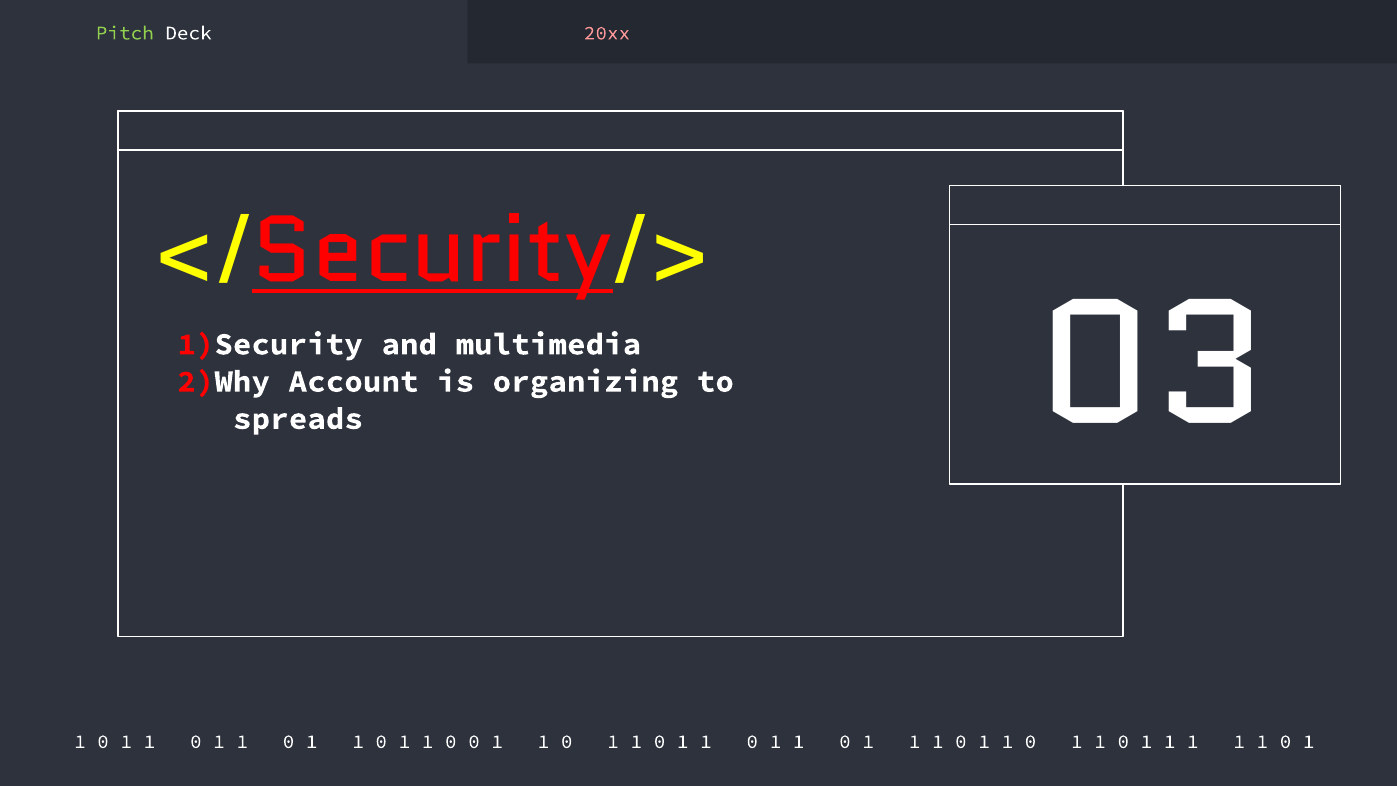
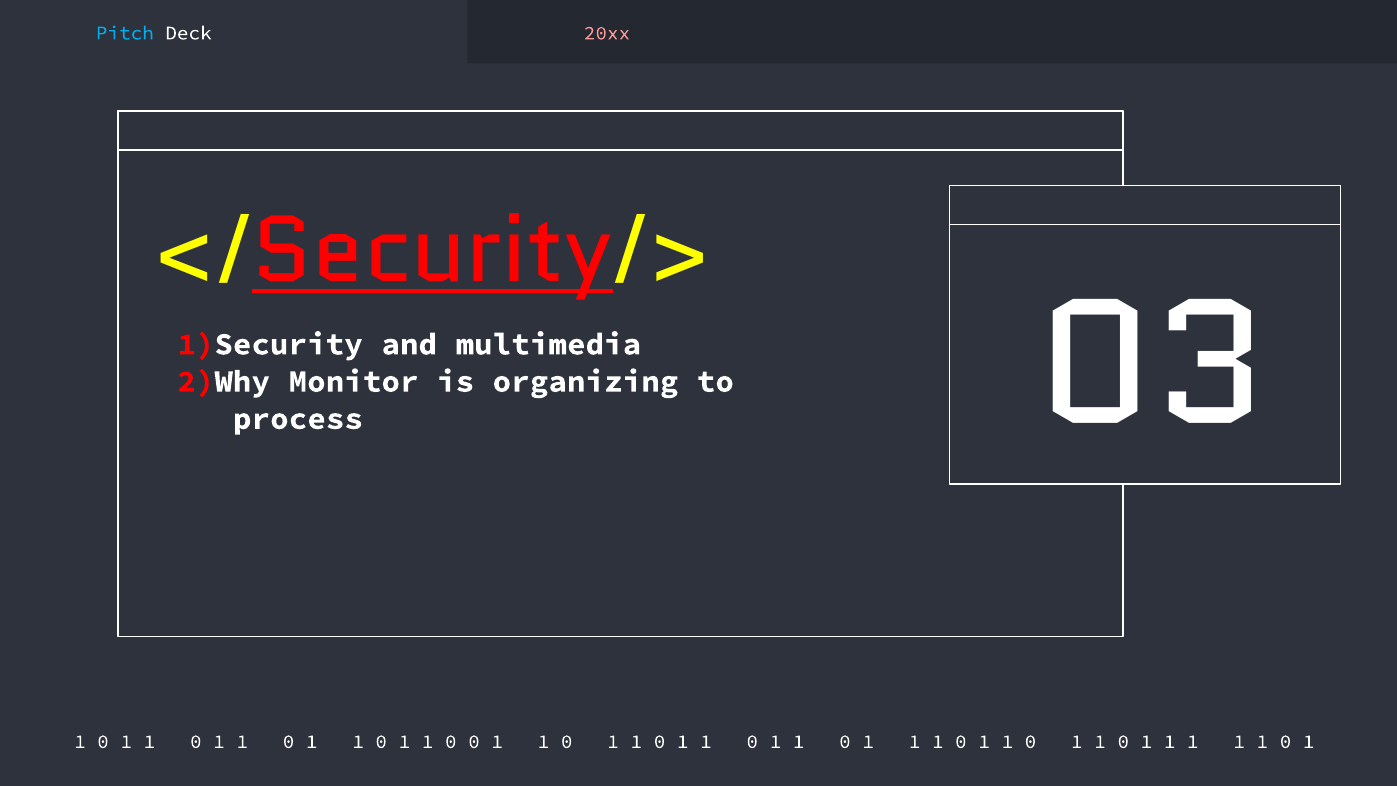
Pitch colour: light green -> light blue
Account: Account -> Monitor
spreads: spreads -> process
